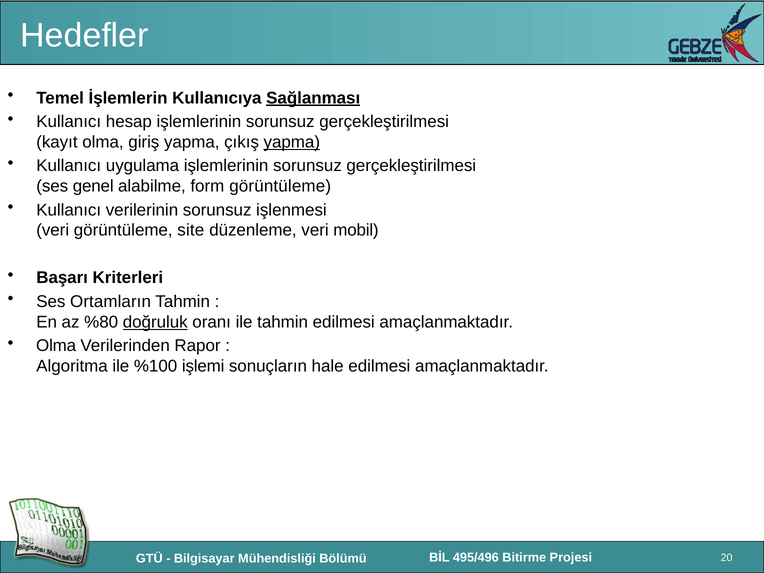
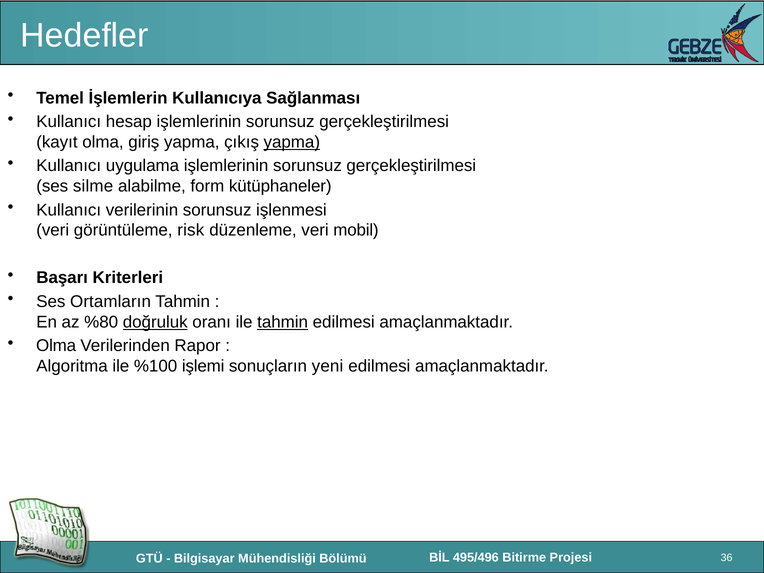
Sağlanması underline: present -> none
genel: genel -> silme
form görüntüleme: görüntüleme -> kütüphaneler
site: site -> risk
tahmin at (283, 322) underline: none -> present
hale: hale -> yeni
20: 20 -> 36
